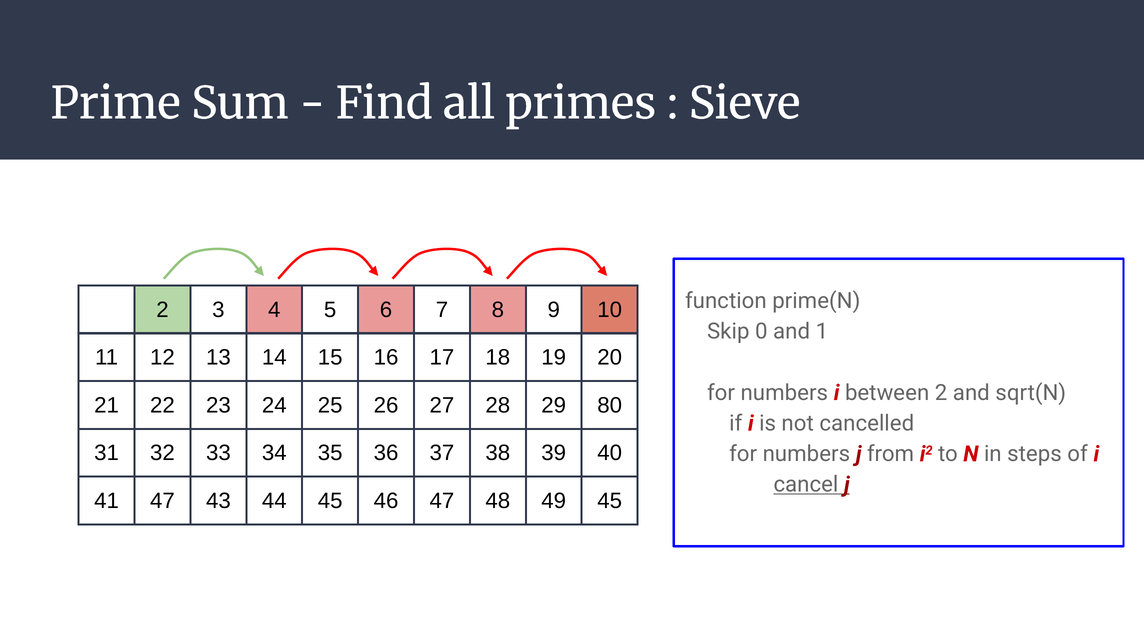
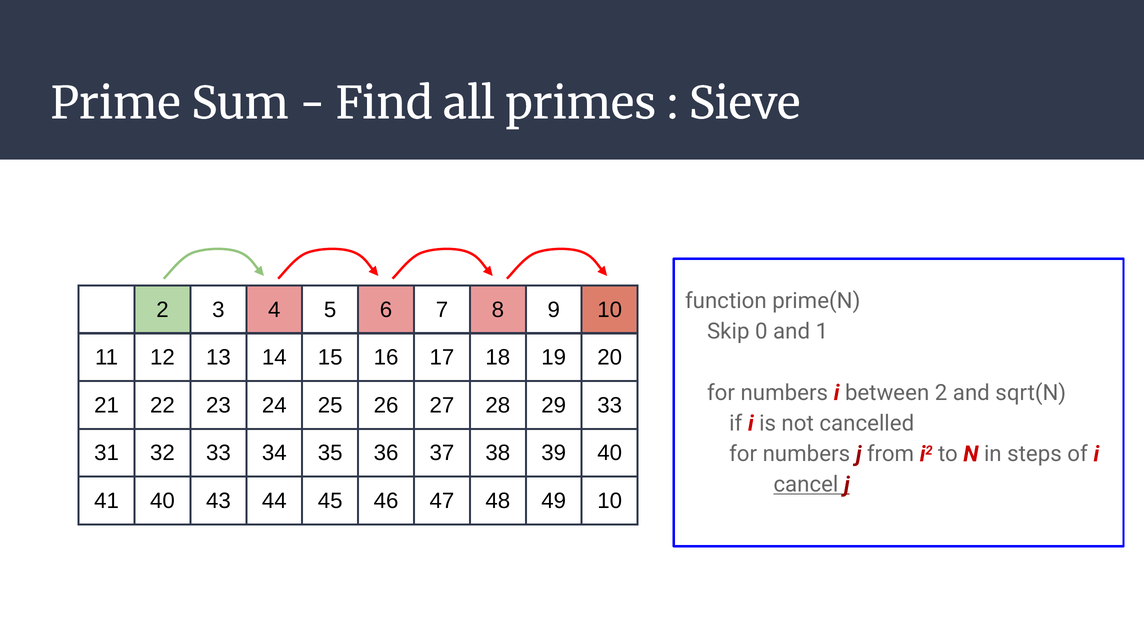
29 80: 80 -> 33
41 47: 47 -> 40
49 45: 45 -> 10
